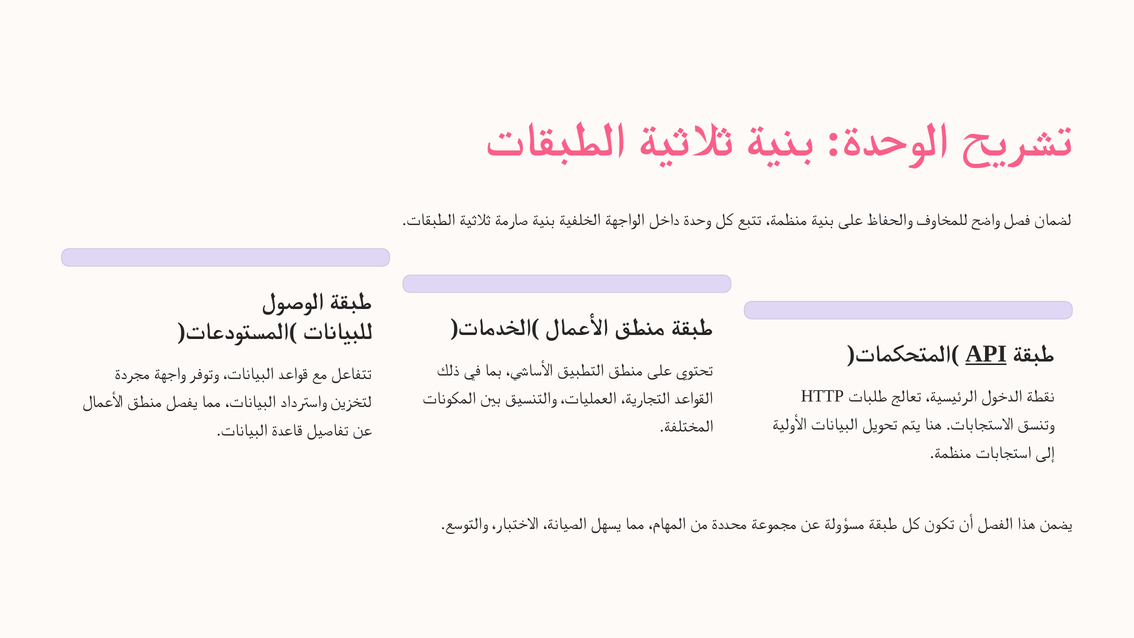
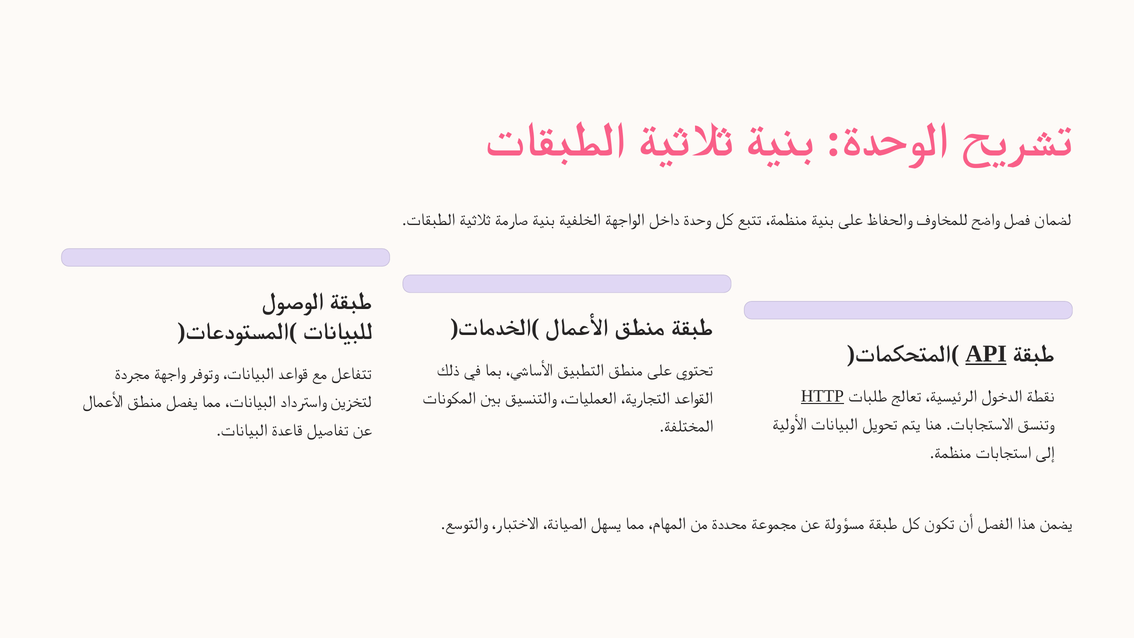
HTTP underline: none -> present
